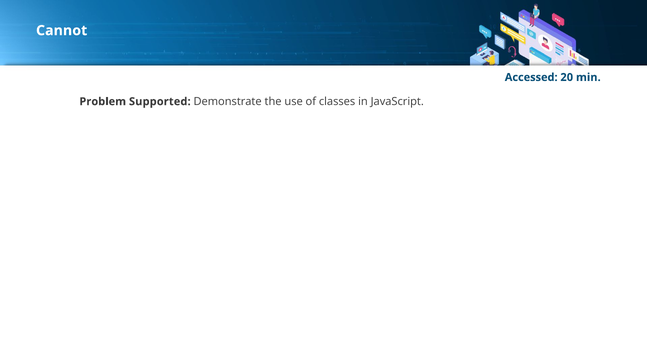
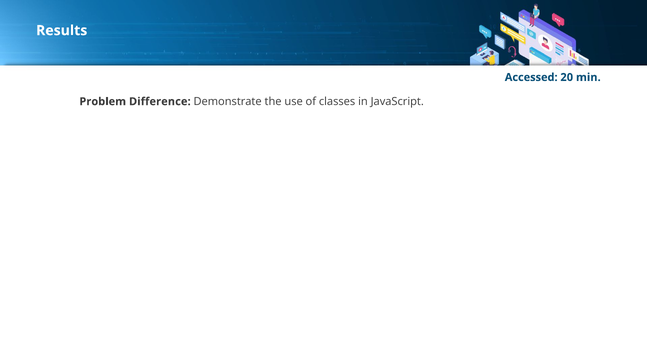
Cannot: Cannot -> Results
Supported: Supported -> Difference
